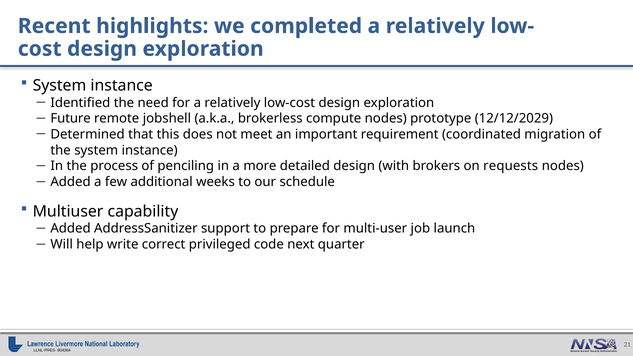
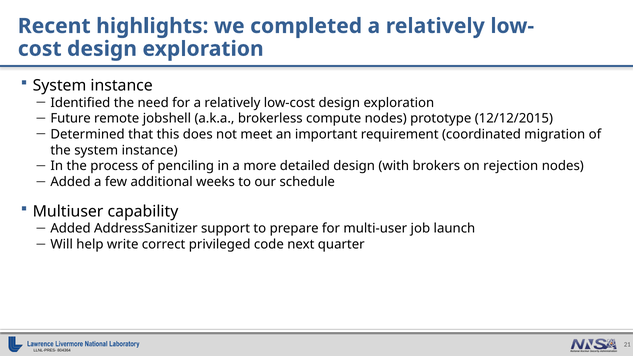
12/12/2029: 12/12/2029 -> 12/12/2015
requests: requests -> rejection
